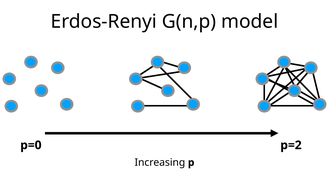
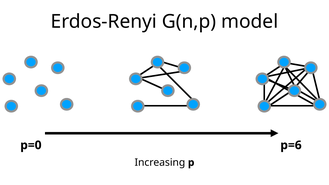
p=2: p=2 -> p=6
